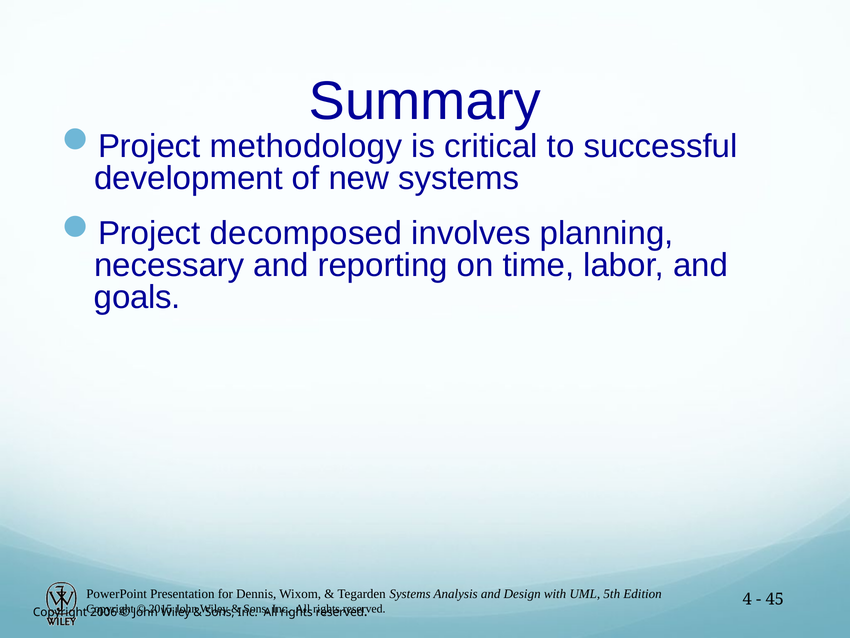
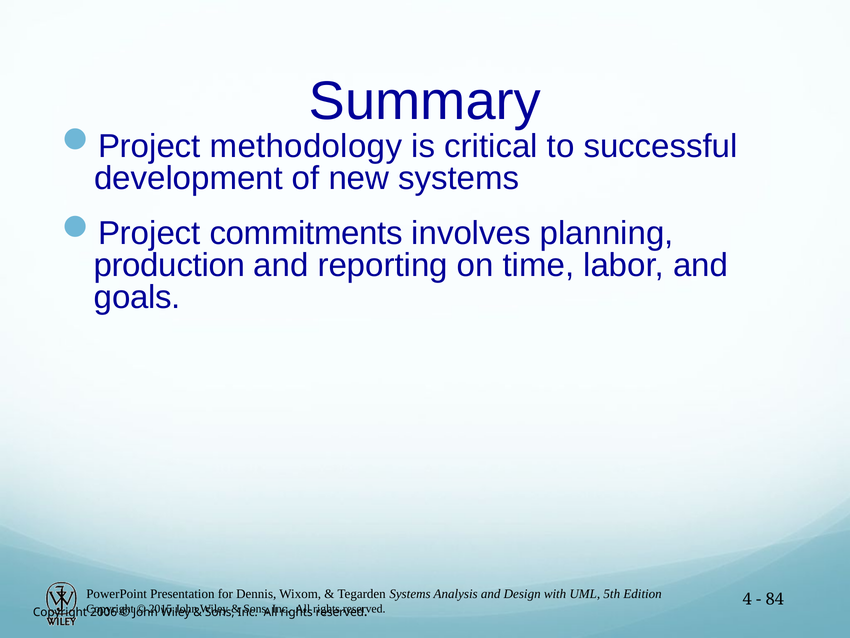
decomposed: decomposed -> commitments
necessary: necessary -> production
45: 45 -> 84
